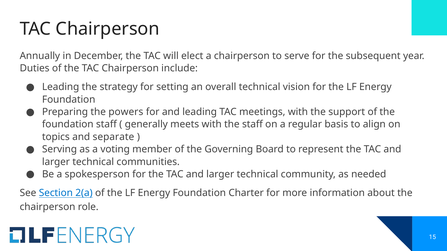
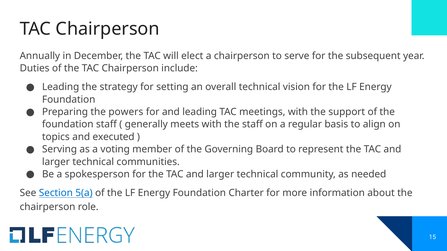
separate: separate -> executed
2(a: 2(a -> 5(a
